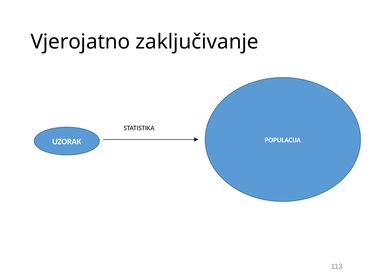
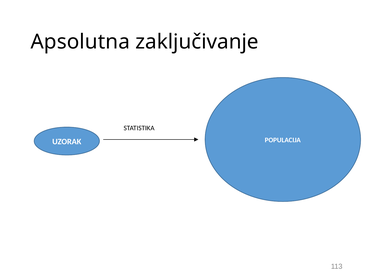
Vjerojatno: Vjerojatno -> Apsolutna
